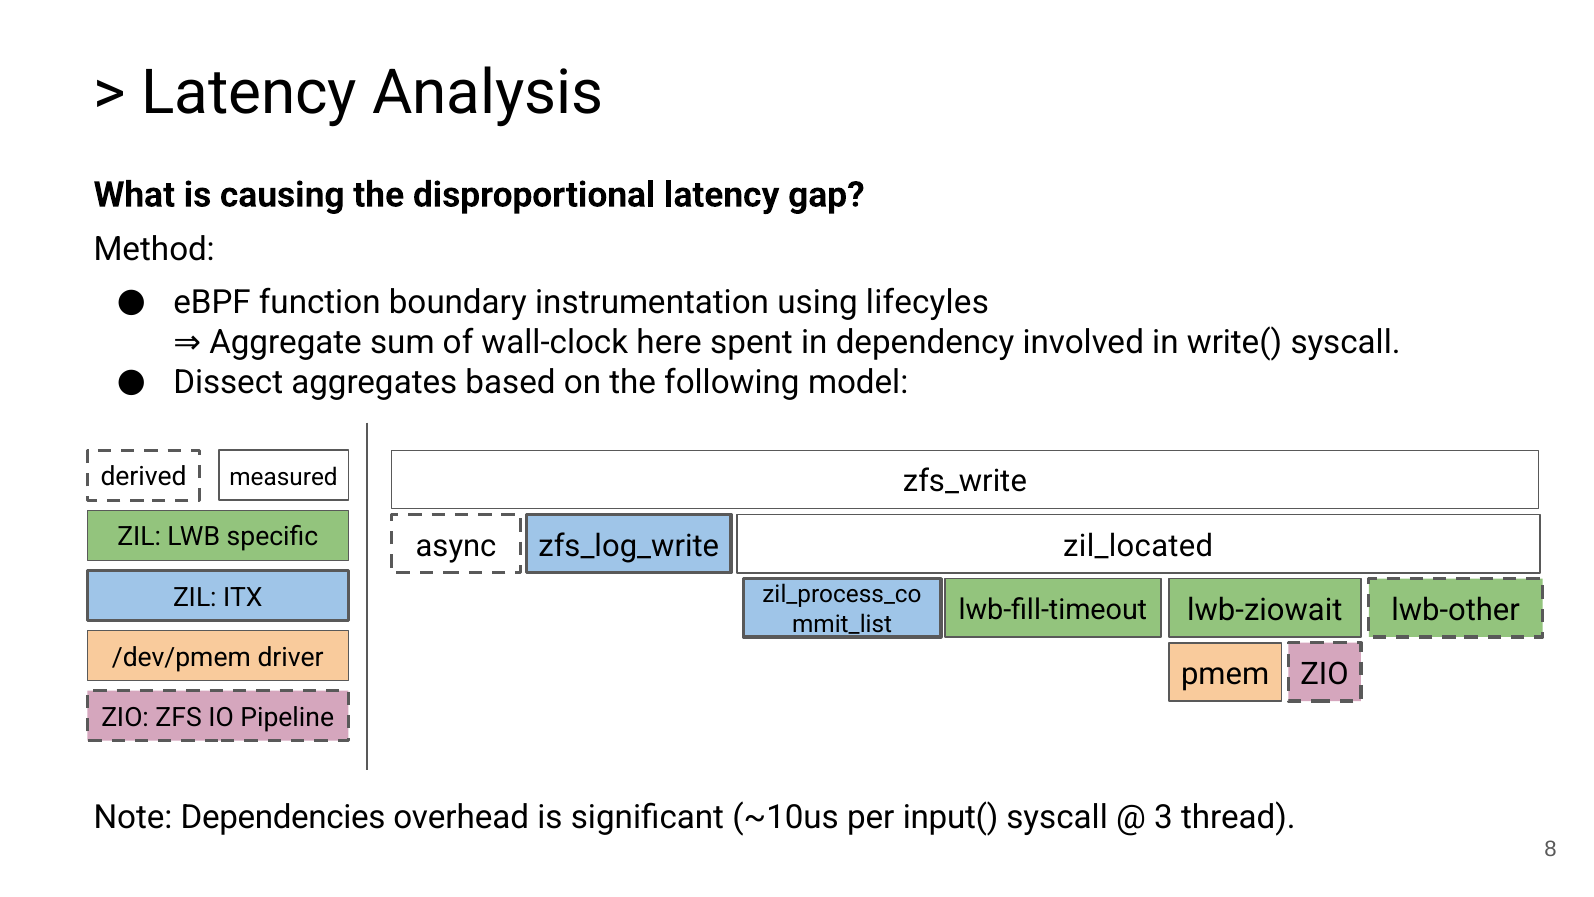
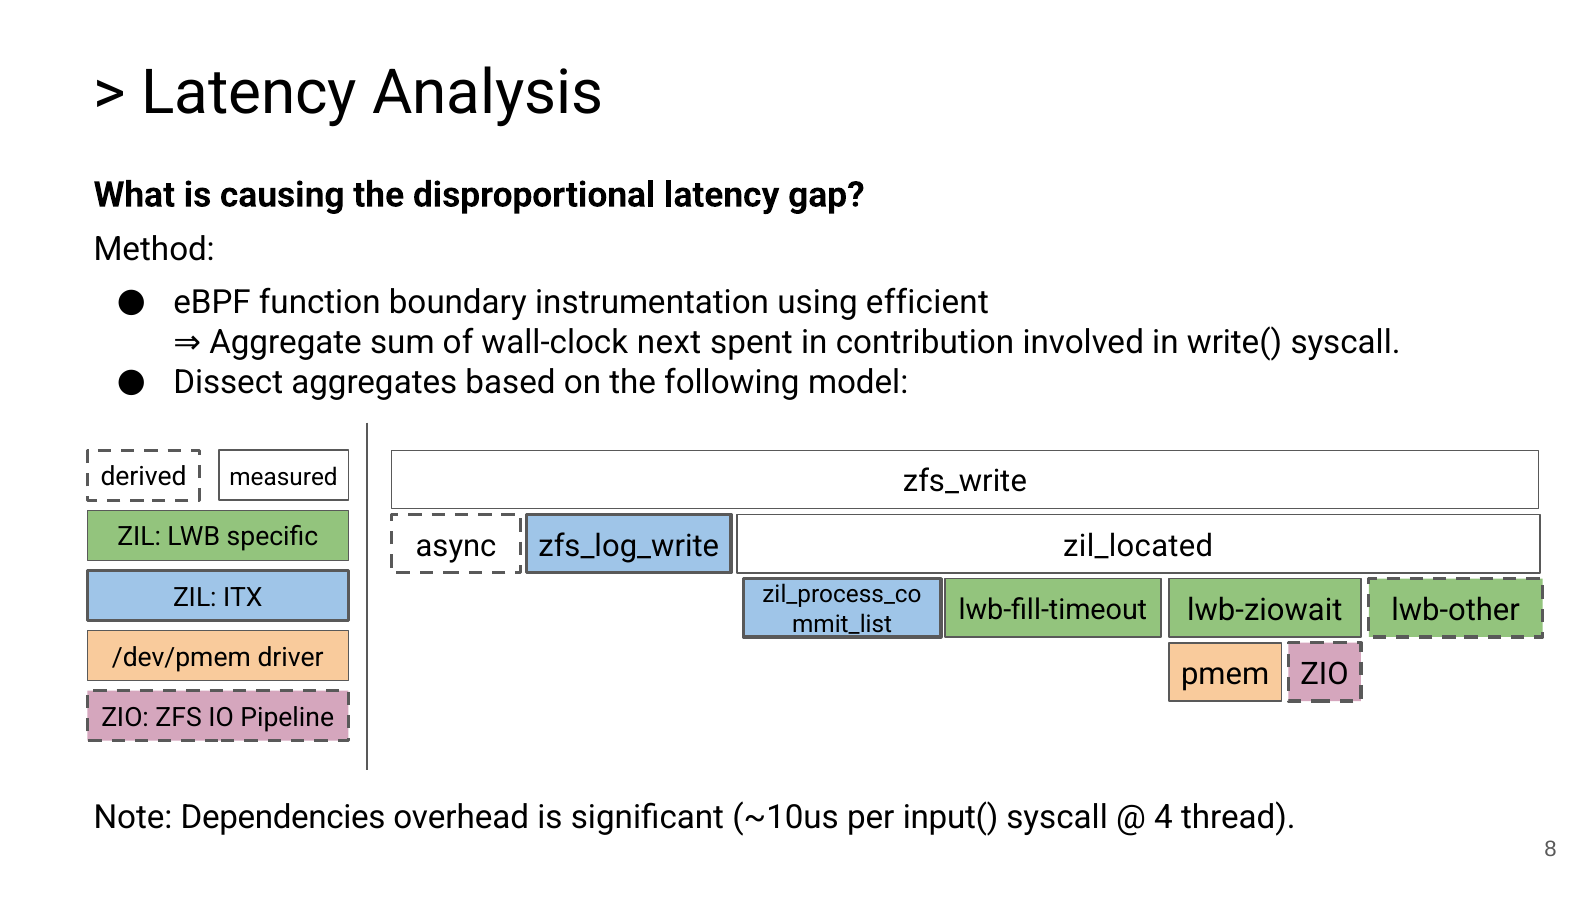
lifecyles: lifecyles -> efficient
here: here -> next
dependency: dependency -> contribution
3: 3 -> 4
